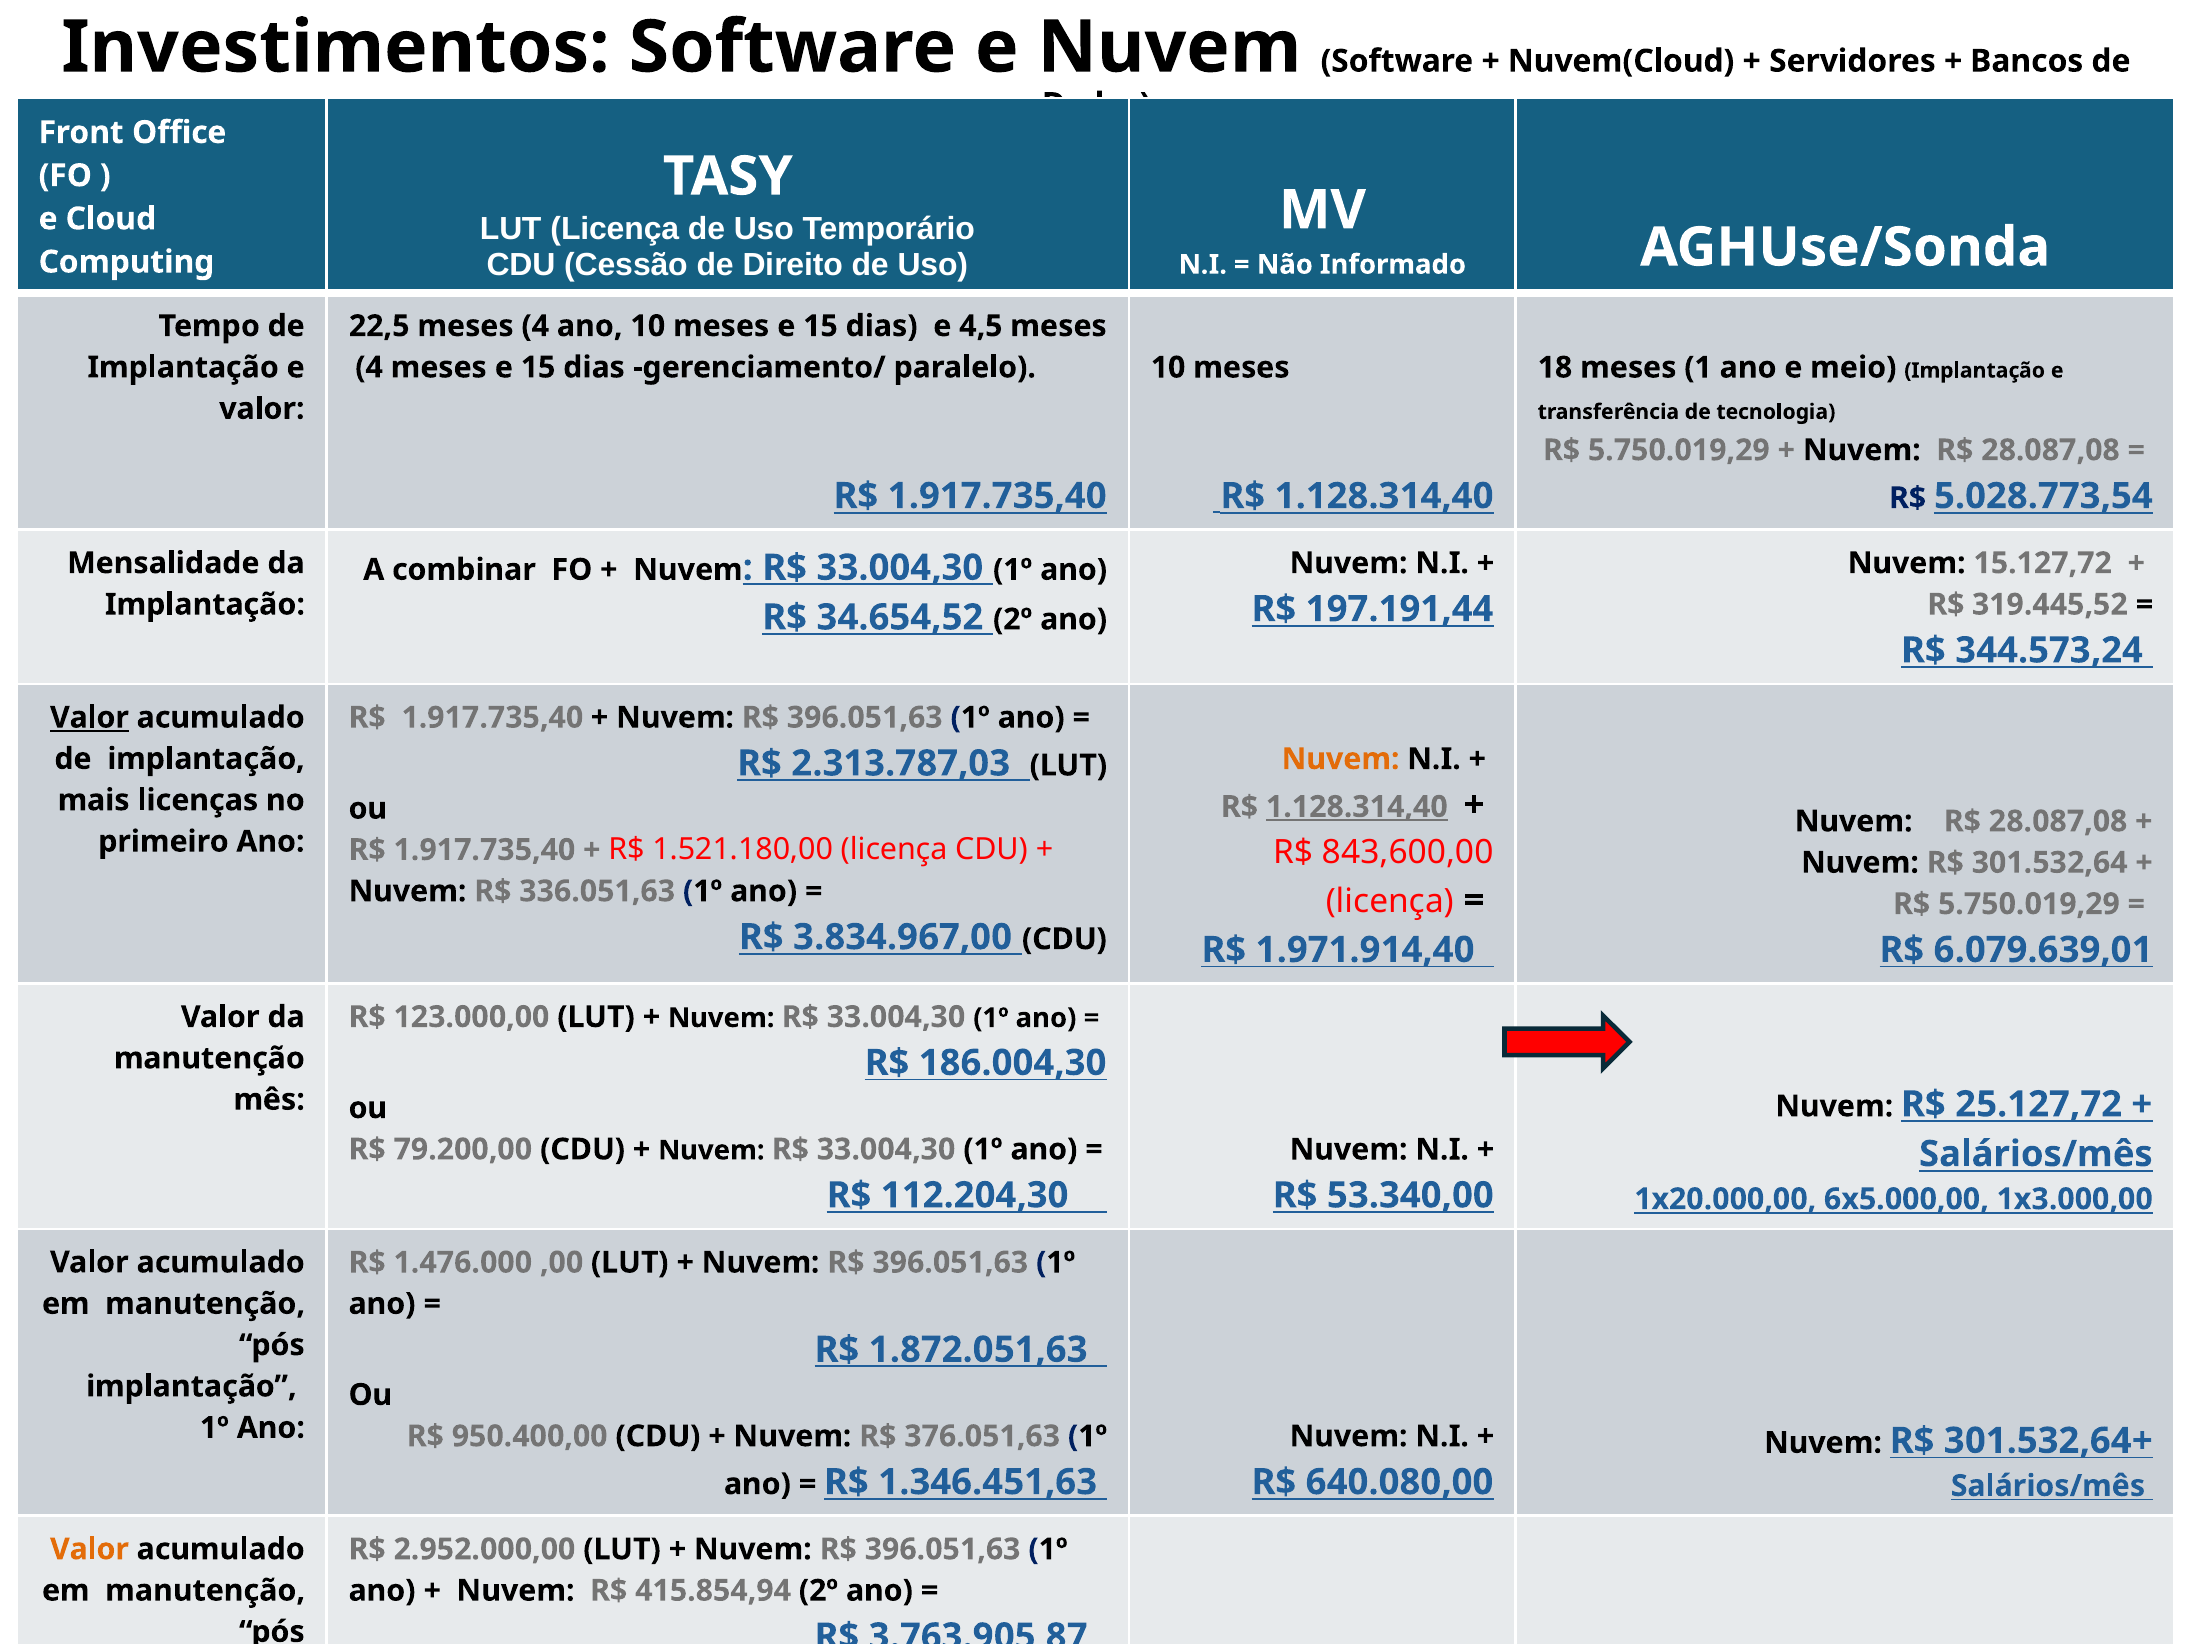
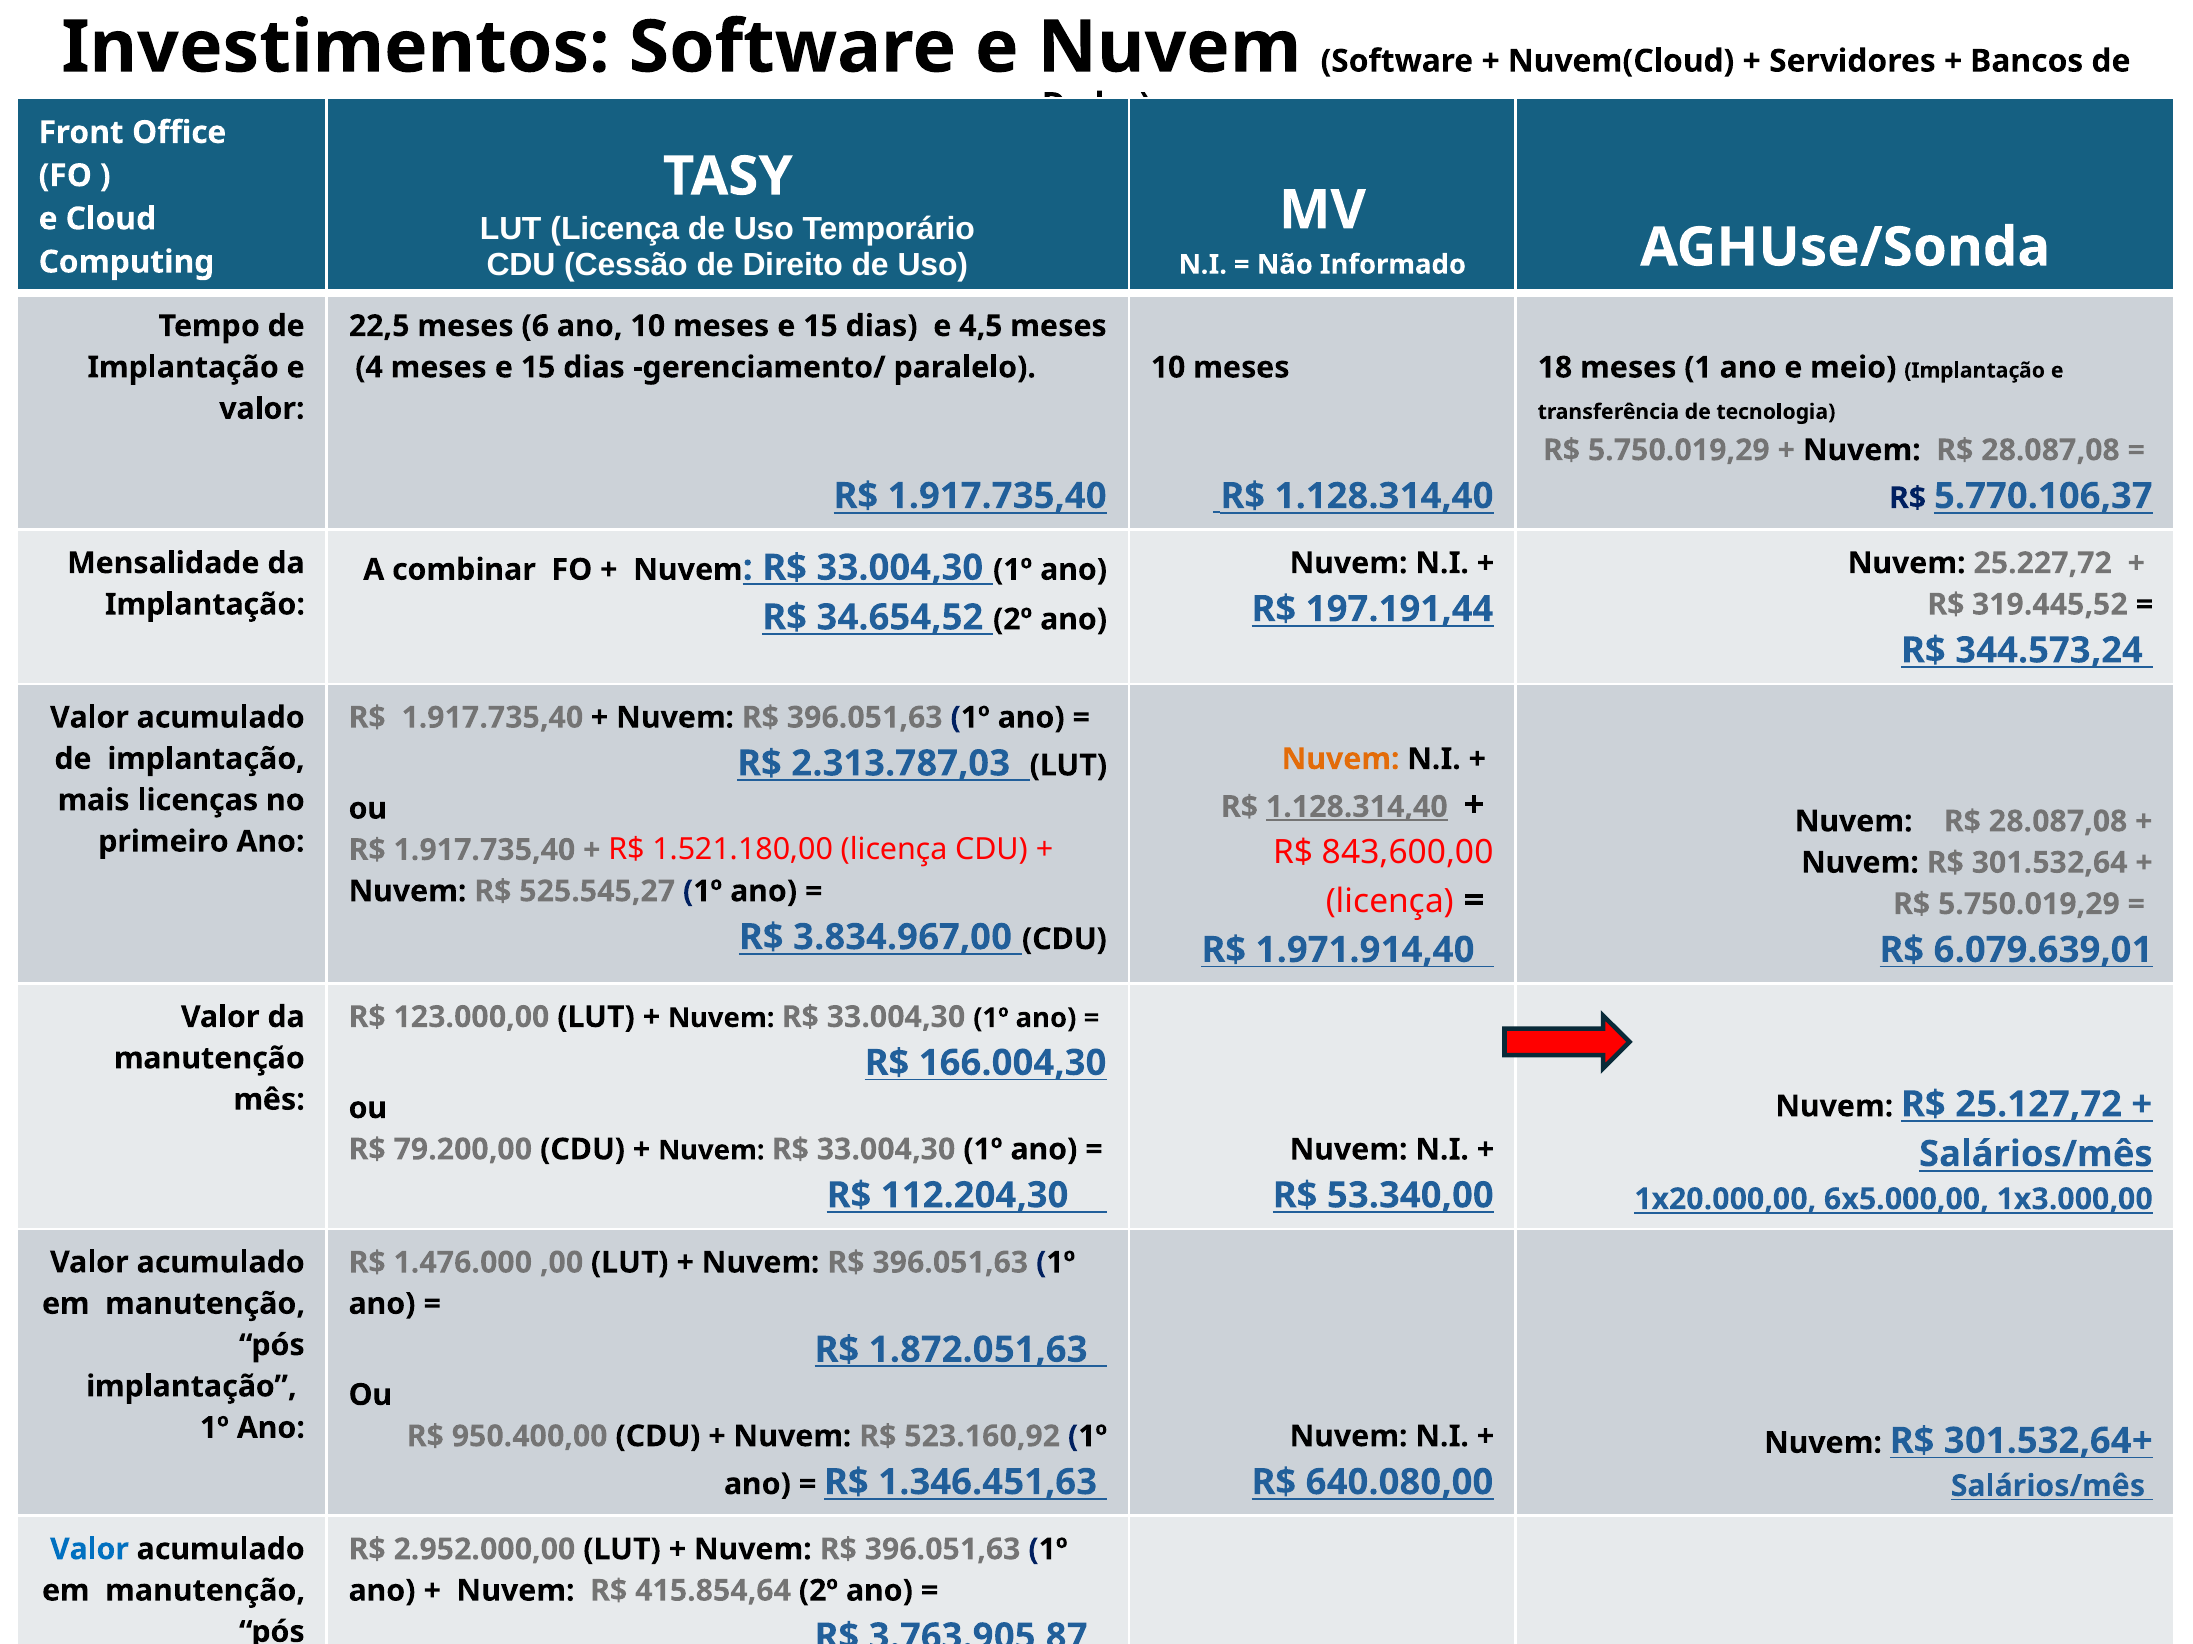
22,5 meses 4: 4 -> 6
5.028.773,54: 5.028.773,54 -> 5.770.106,37
15.127,72: 15.127,72 -> 25.227,72
Valor at (89, 718) underline: present -> none
336.051,63: 336.051,63 -> 525.545,27
186.004,30: 186.004,30 -> 166.004,30
376.051,63: 376.051,63 -> 523.160,92
Valor at (89, 1550) colour: orange -> blue
415.854,94: 415.854,94 -> 415.854,64
